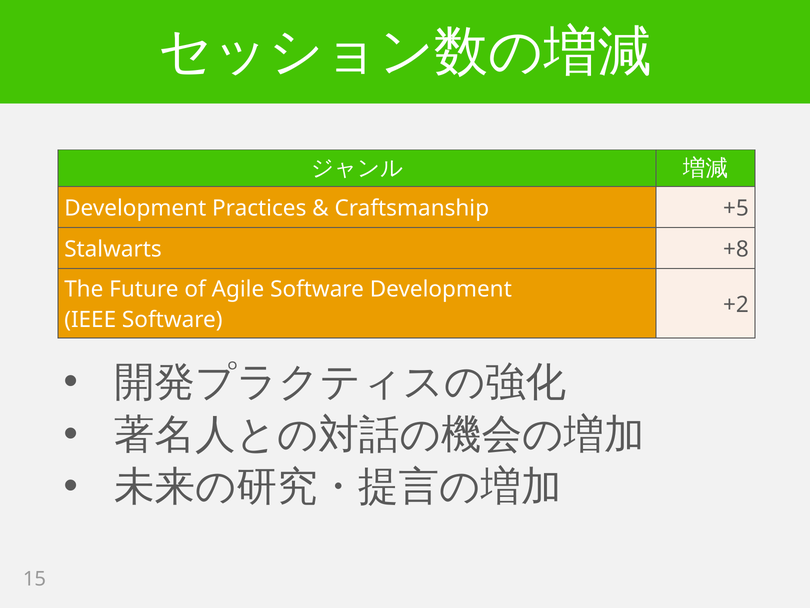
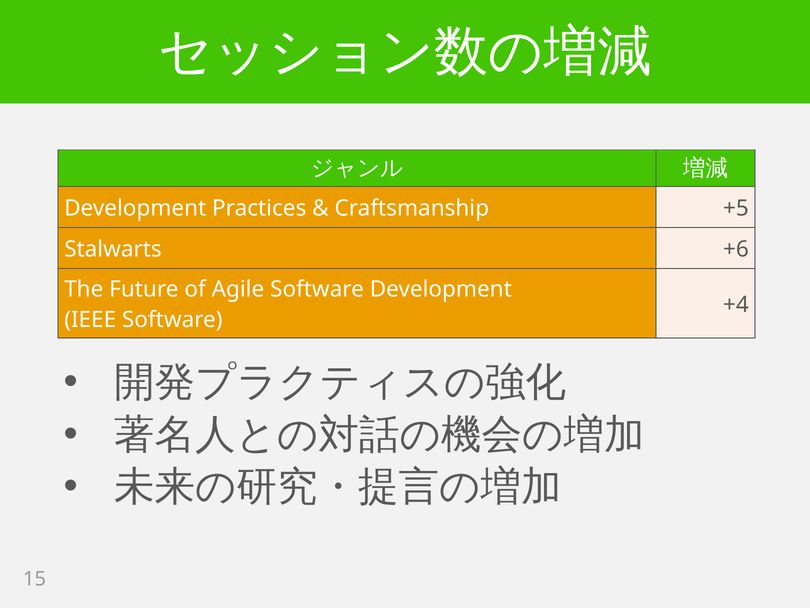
+8: +8 -> +6
+2: +2 -> +4
